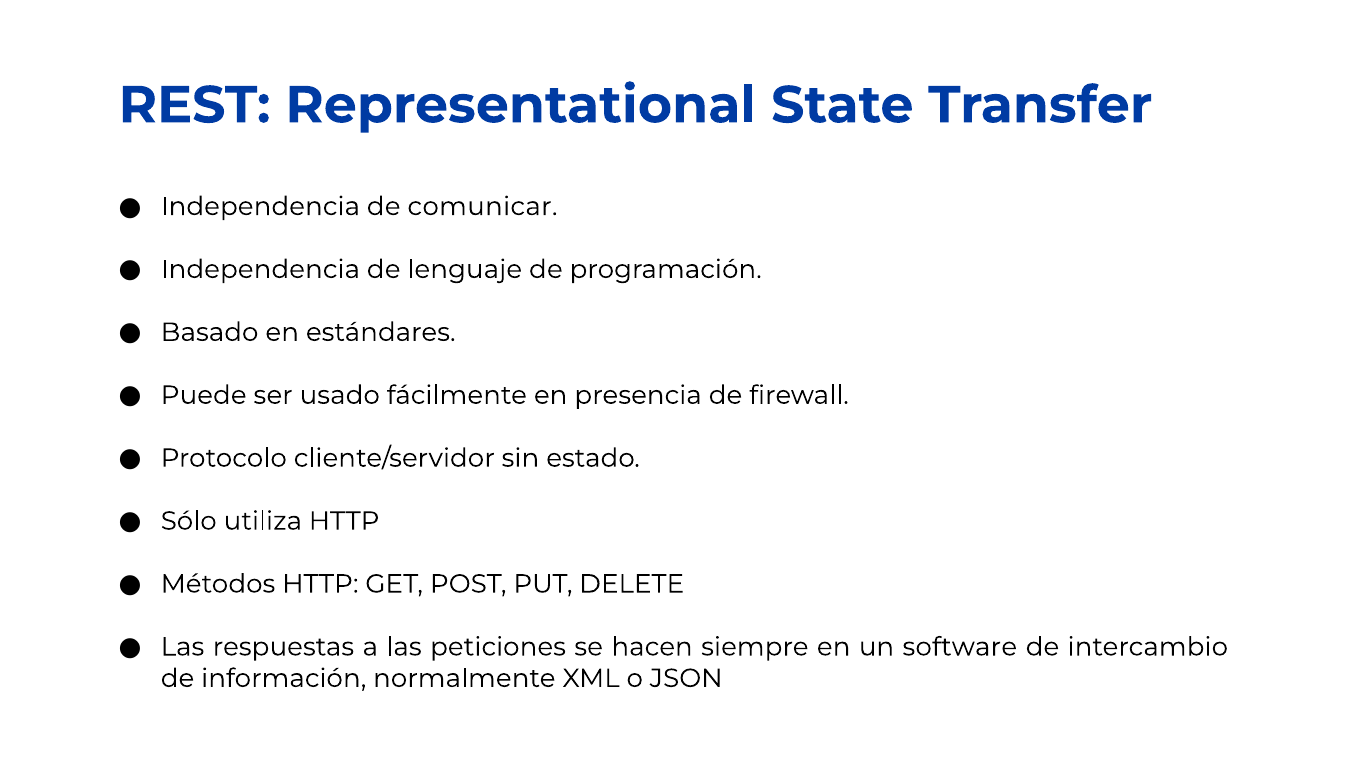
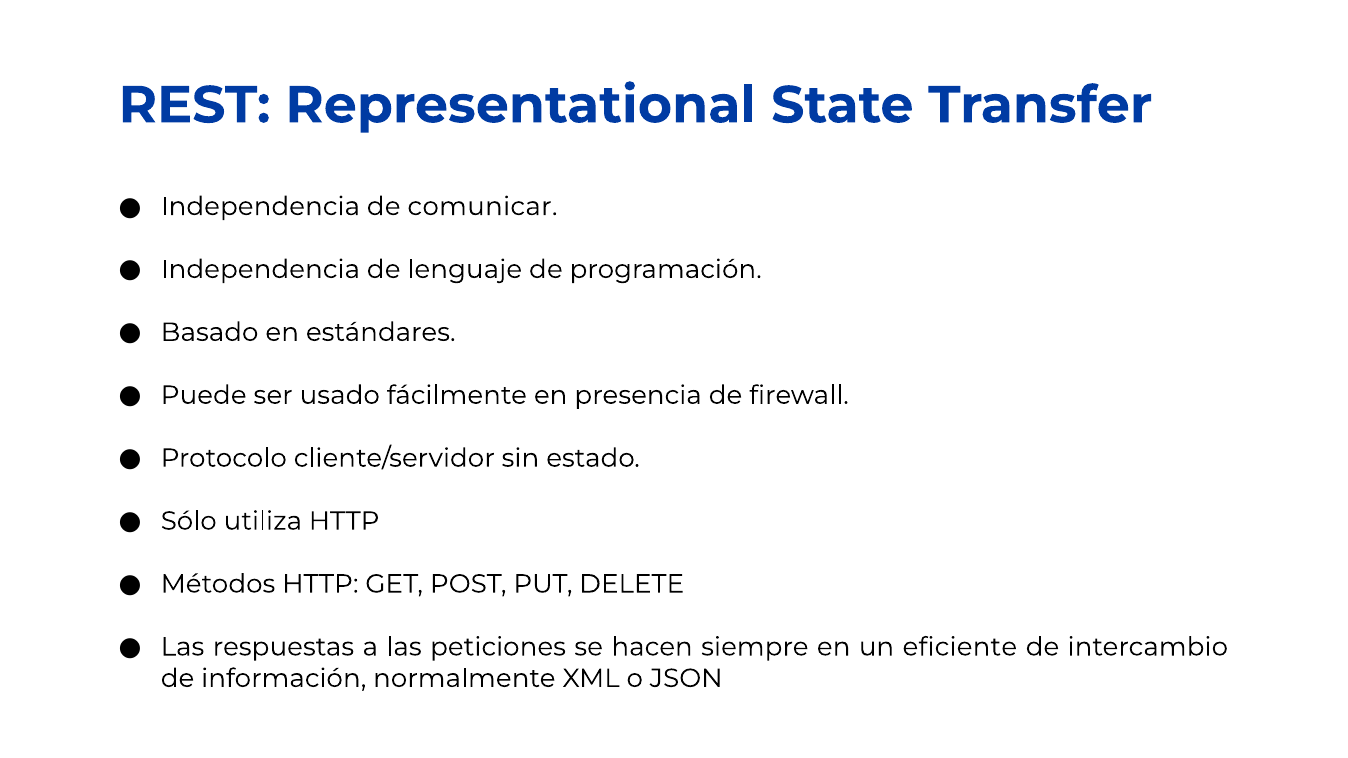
software: software -> eficiente
